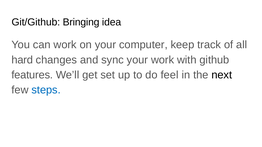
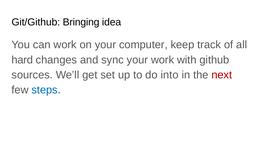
features: features -> sources
feel: feel -> into
next colour: black -> red
